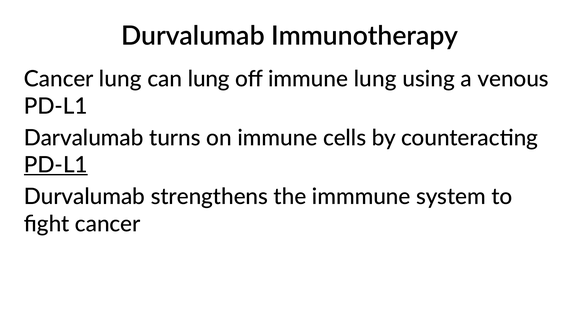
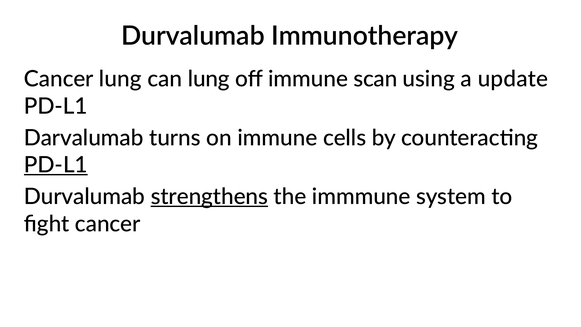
immune lung: lung -> scan
venous: venous -> update
strengthens underline: none -> present
